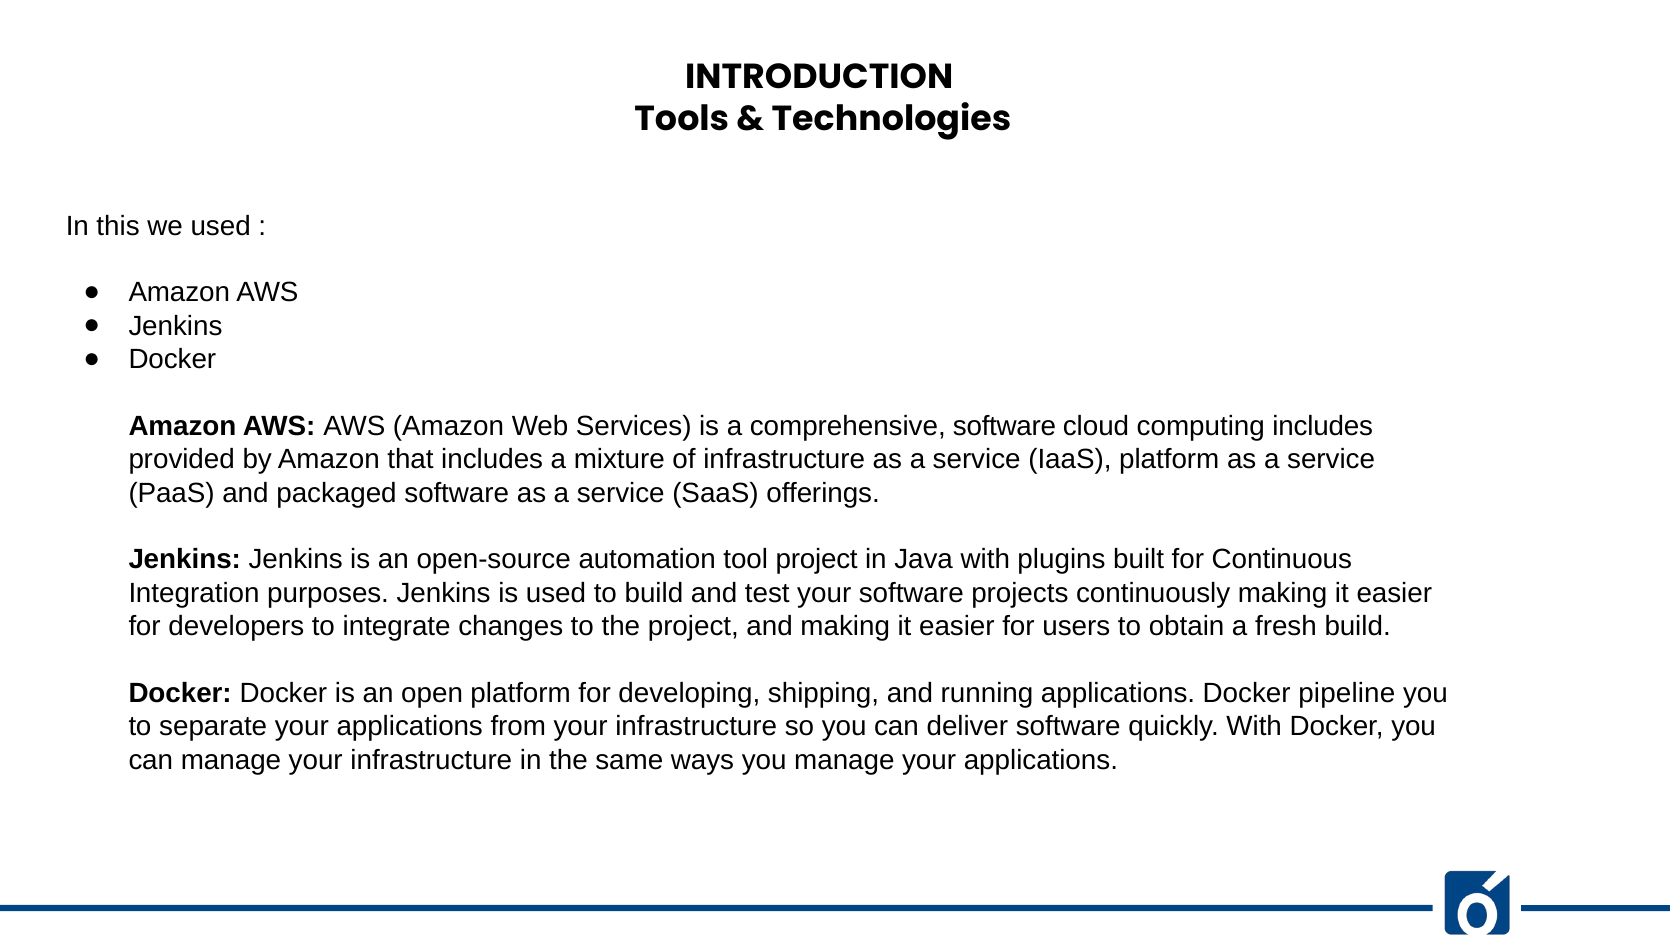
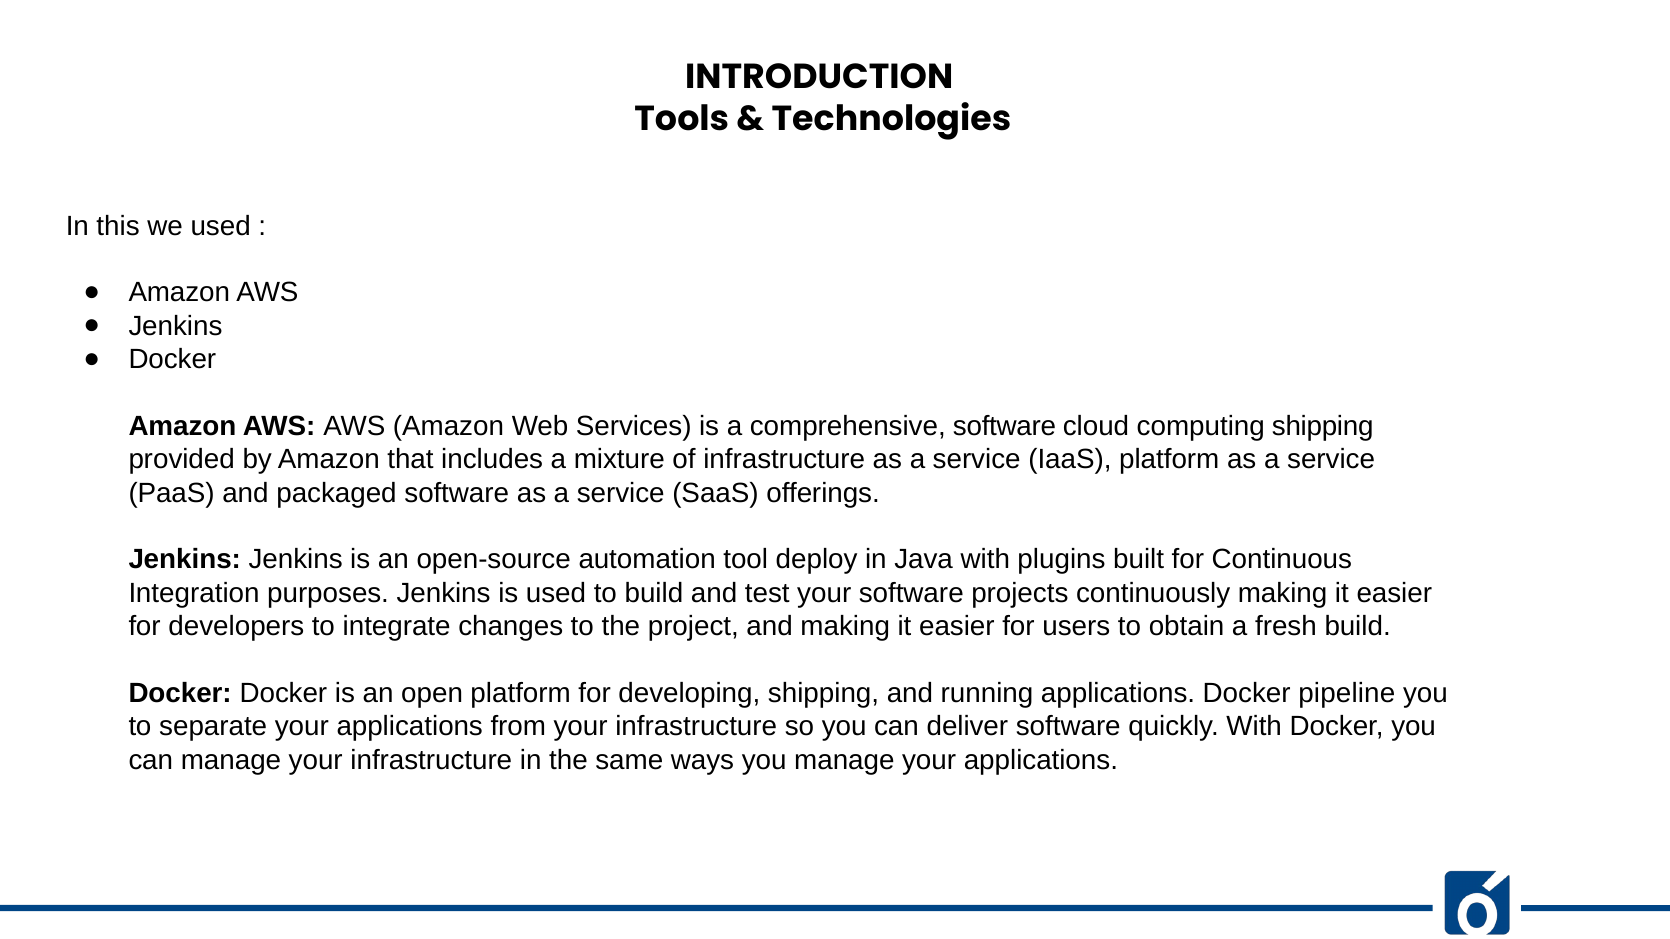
computing includes: includes -> shipping
tool project: project -> deploy
